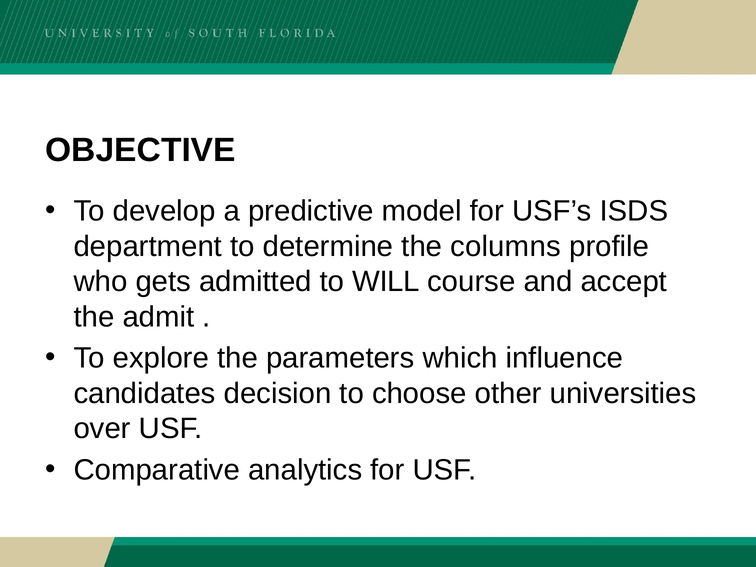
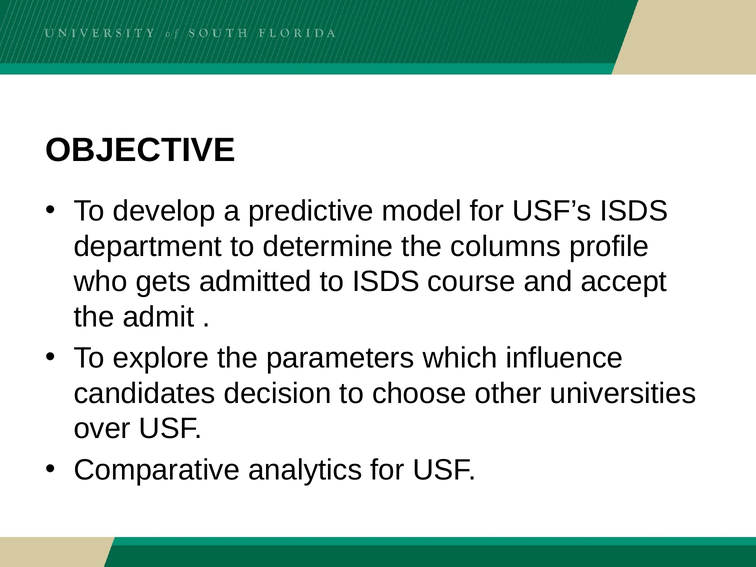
to WILL: WILL -> ISDS
